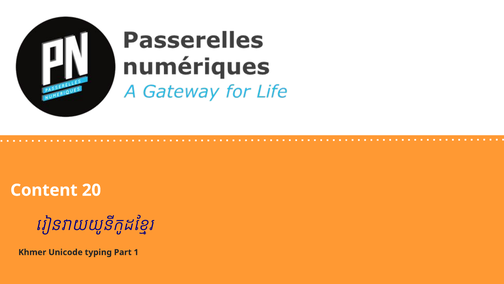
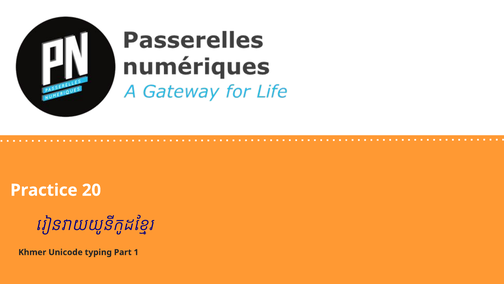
Content: Content -> Practice
